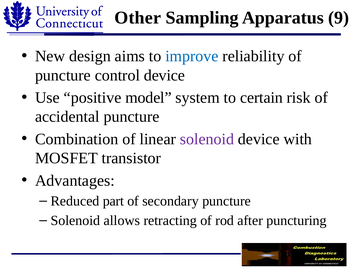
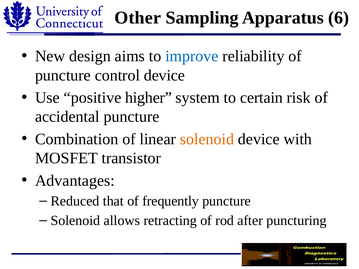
9: 9 -> 6
model: model -> higher
solenoid at (207, 139) colour: purple -> orange
part: part -> that
secondary: secondary -> frequently
